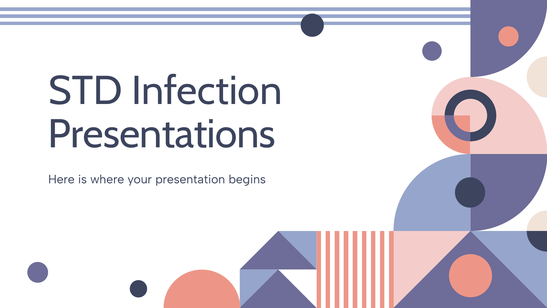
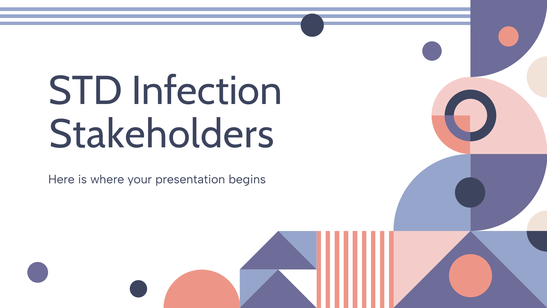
Presentations: Presentations -> Stakeholders
